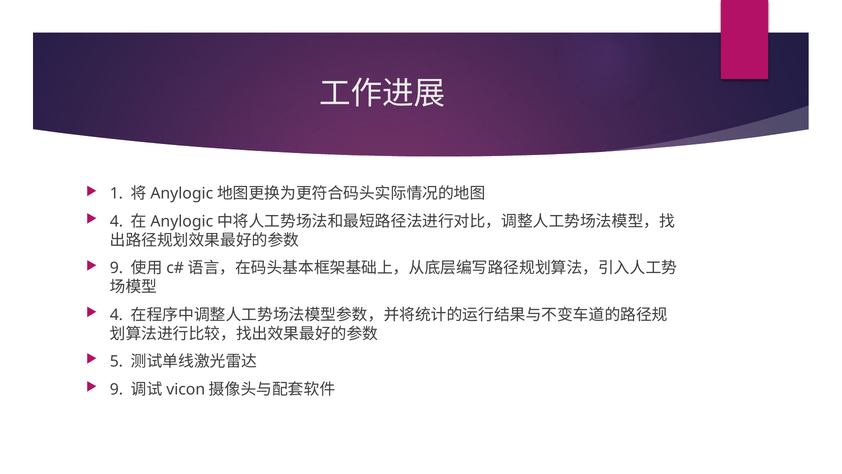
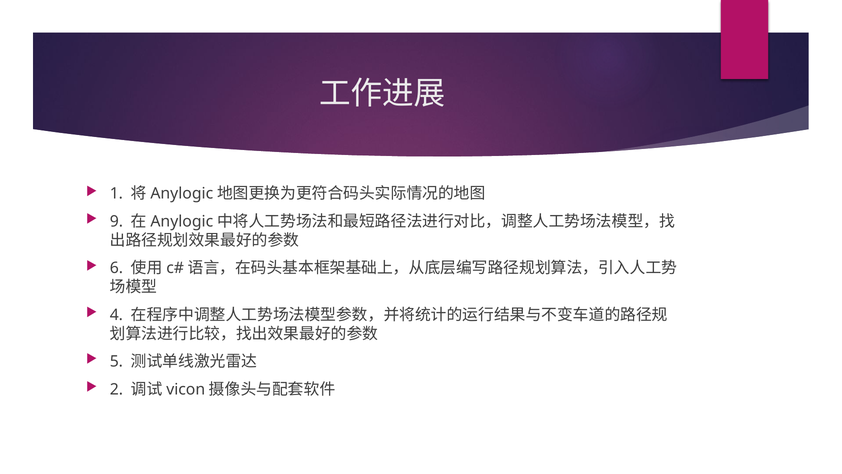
4 at (116, 221): 4 -> 9
9 at (116, 268): 9 -> 6
9 at (116, 389): 9 -> 2
